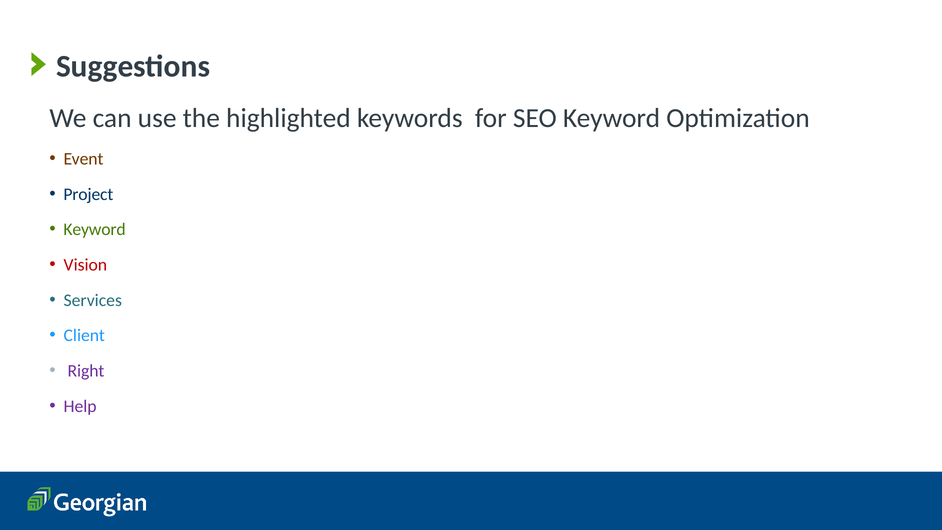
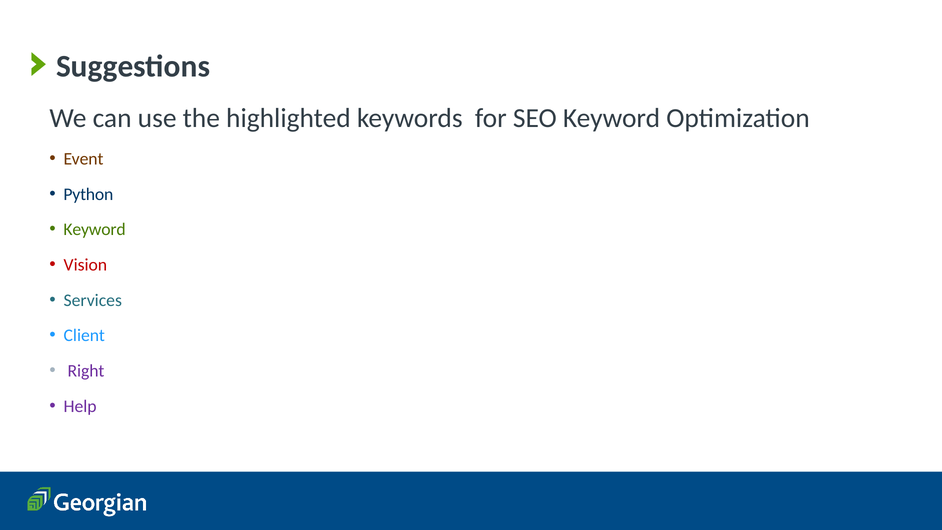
Project: Project -> Python
